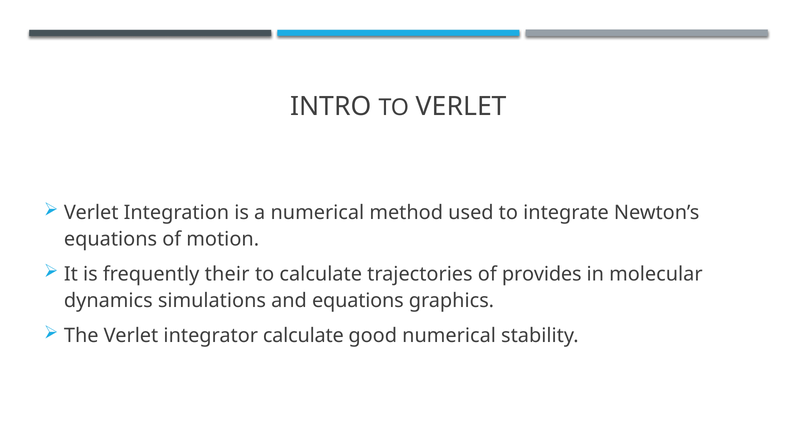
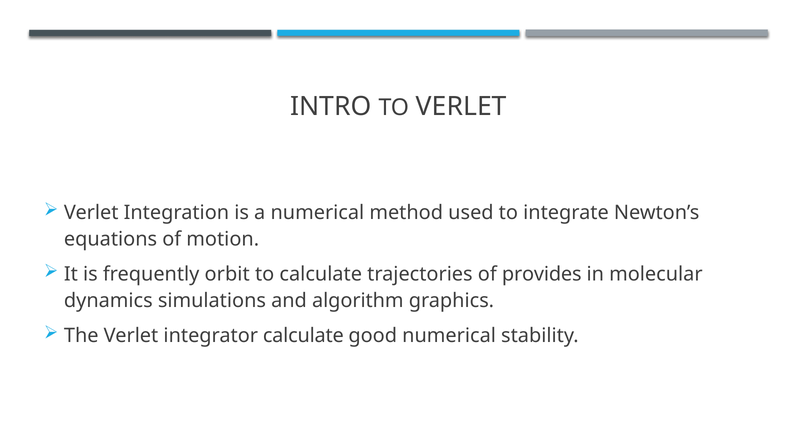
their: their -> orbit
and equations: equations -> algorithm
